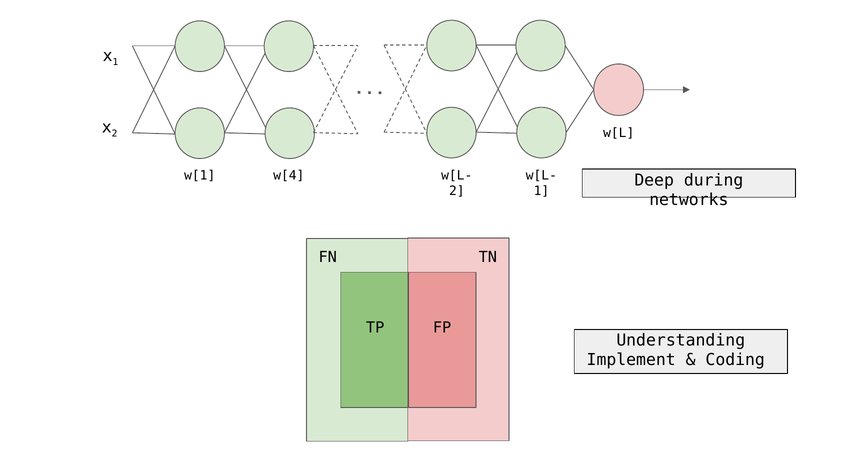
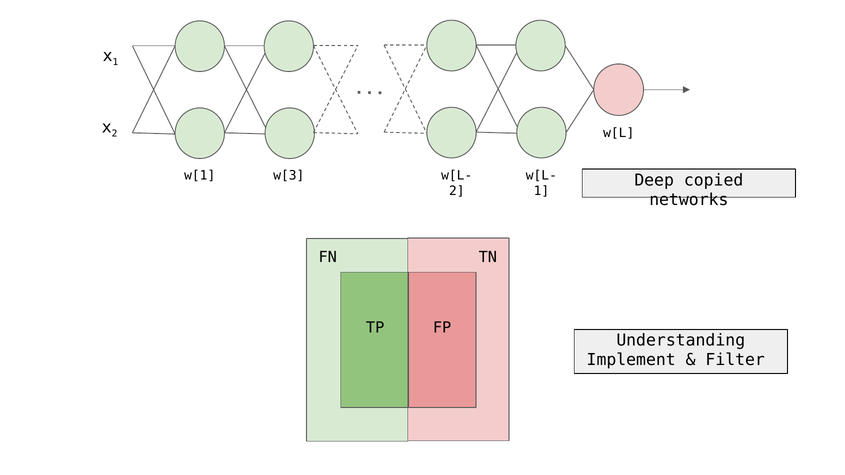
w[4: w[4 -> w[3
during: during -> copied
Coding: Coding -> Filter
